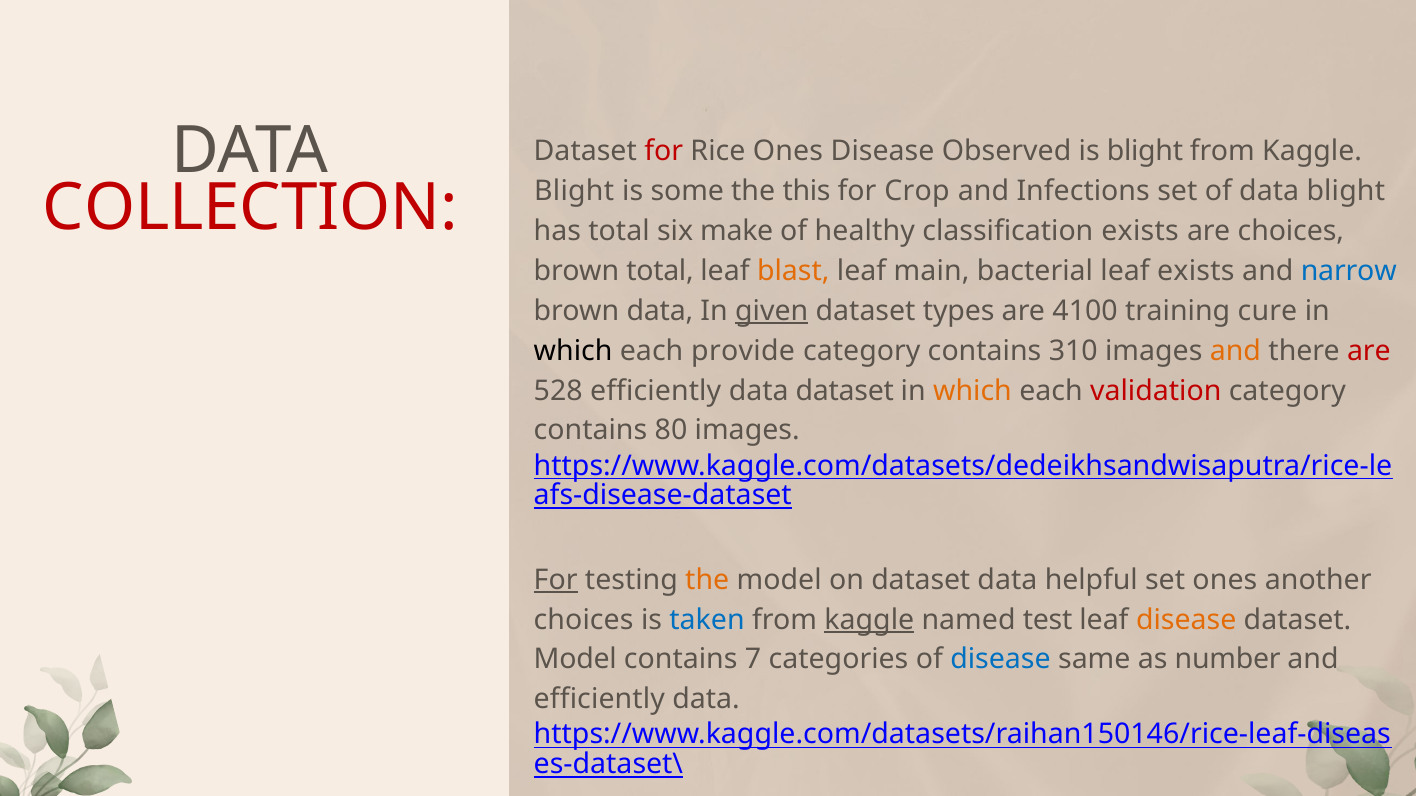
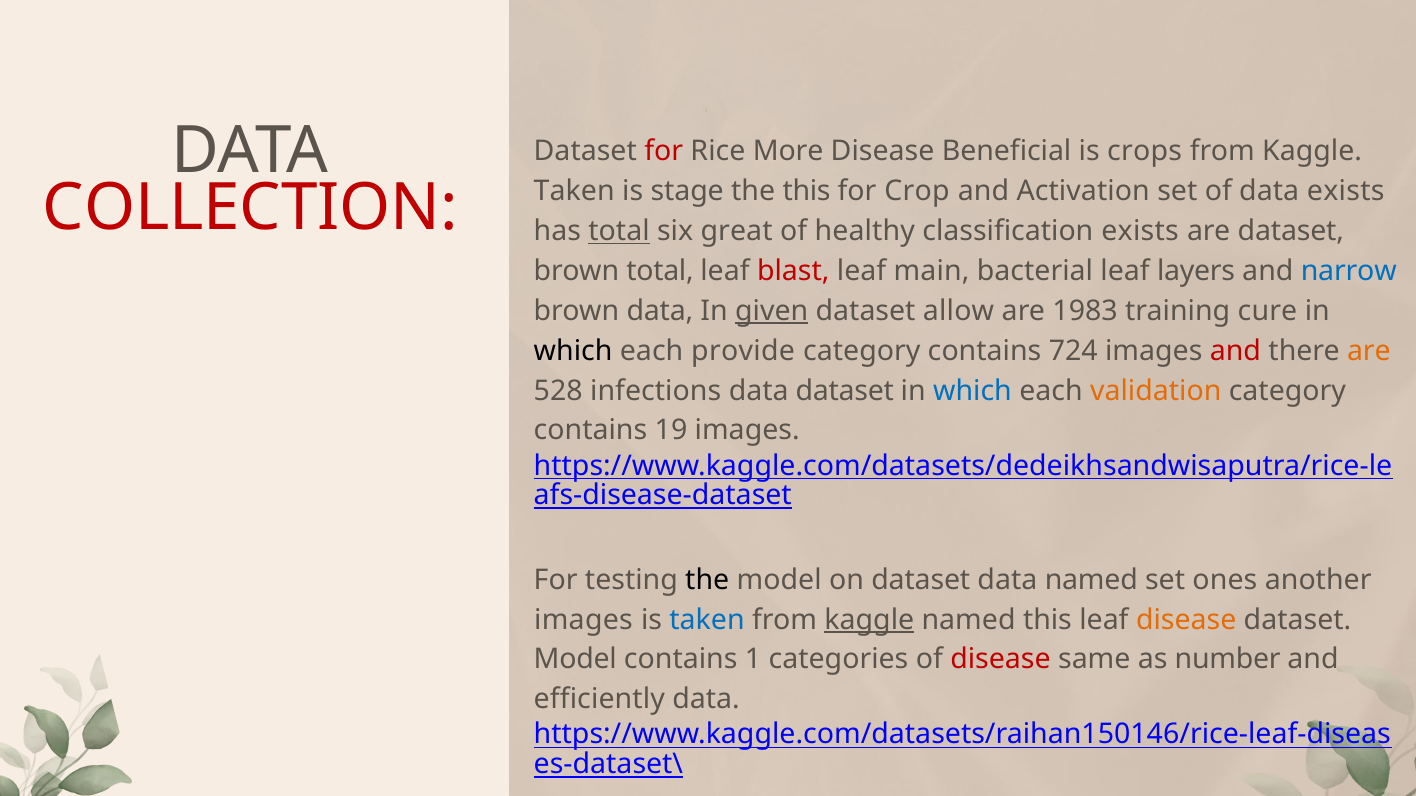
Rice Ones: Ones -> More
Observed: Observed -> Beneficial
is blight: blight -> crops
Blight at (574, 191): Blight -> Taken
some: some -> stage
Infections: Infections -> Activation
data blight: blight -> exists
total at (619, 231) underline: none -> present
make: make -> great
are choices: choices -> dataset
blast colour: orange -> red
leaf exists: exists -> layers
types: types -> allow
4100: 4100 -> 1983
310: 310 -> 724
and at (1235, 351) colour: orange -> red
are at (1369, 351) colour: red -> orange
528 efficiently: efficiently -> infections
which at (972, 391) colour: orange -> blue
validation colour: red -> orange
80: 80 -> 19
For at (556, 580) underline: present -> none
the at (707, 580) colour: orange -> black
data helpful: helpful -> named
choices at (584, 620): choices -> images
named test: test -> this
7: 7 -> 1
disease at (1000, 660) colour: blue -> red
